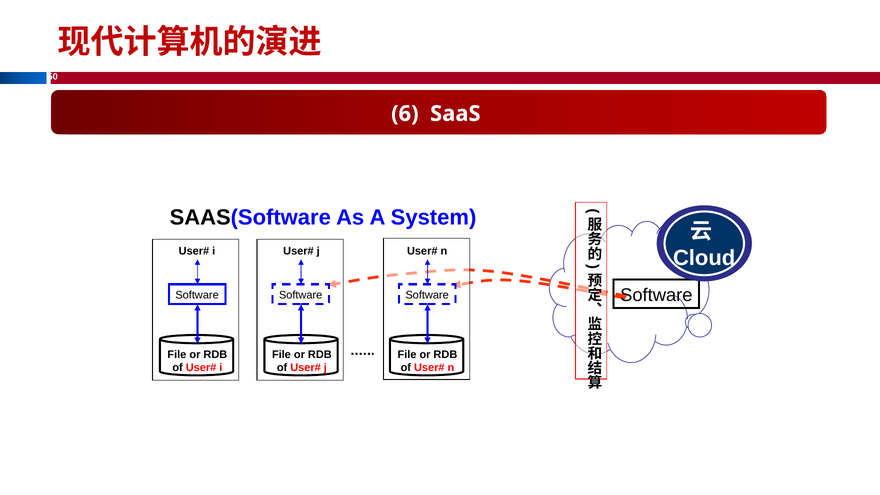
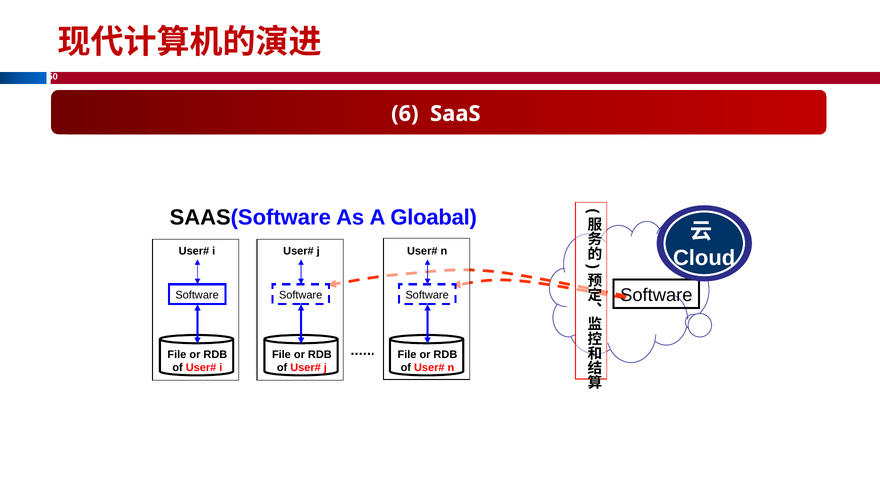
System: System -> Gloabal
